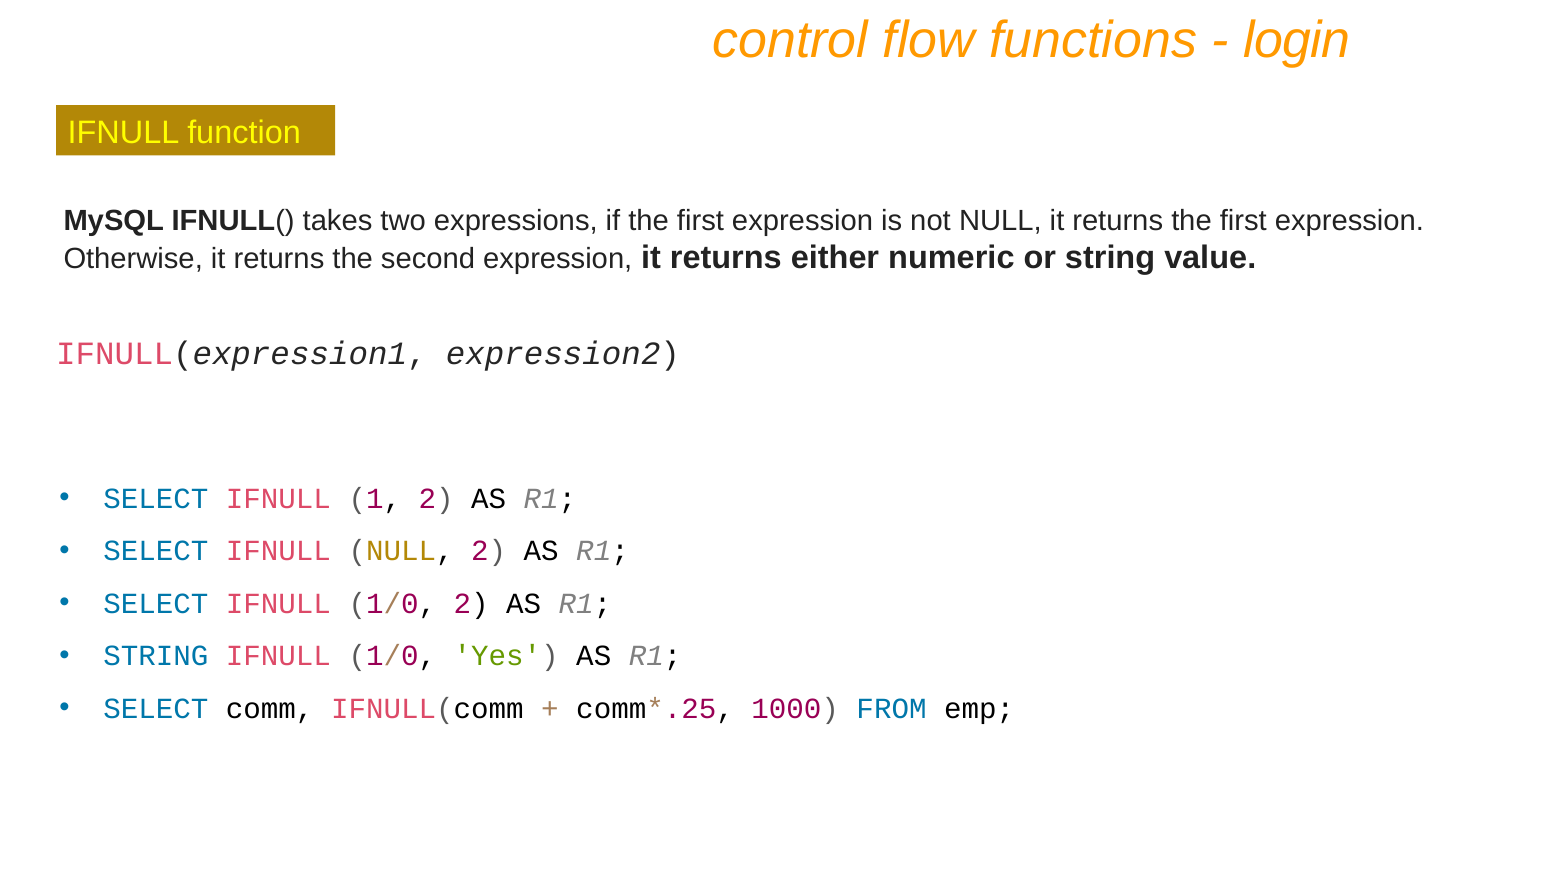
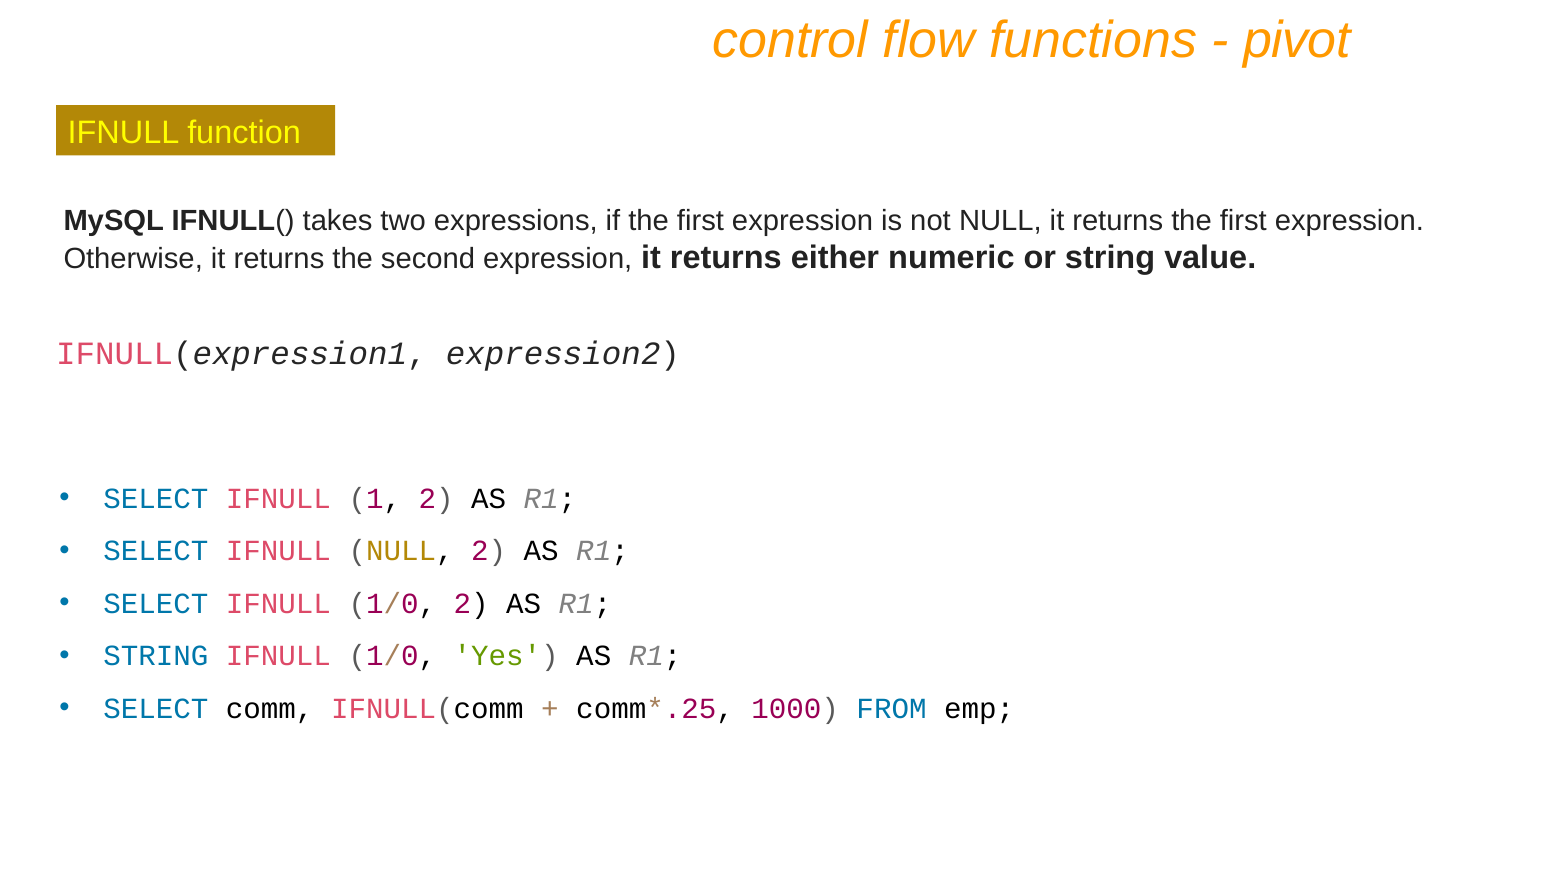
login: login -> pivot
